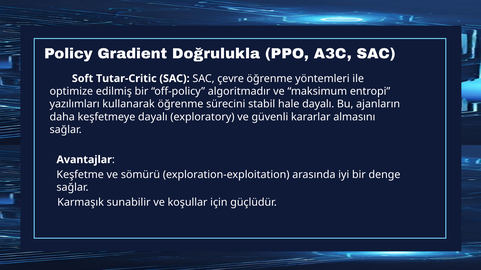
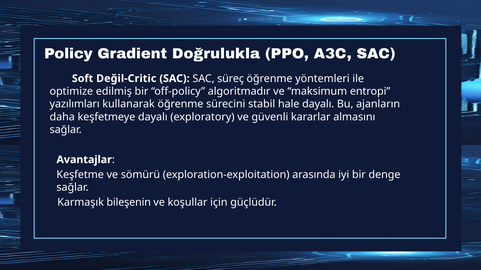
Tutar-Critic: Tutar-Critic -> Değil-Critic
çevre: çevre -> süreç
sunabilir: sunabilir -> bileşenin
